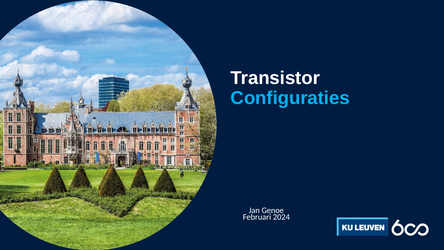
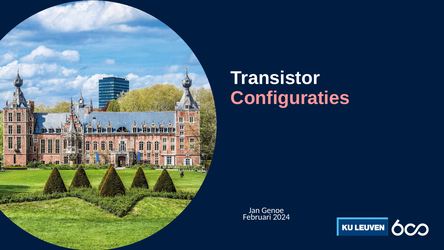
Configuraties colour: light blue -> pink
